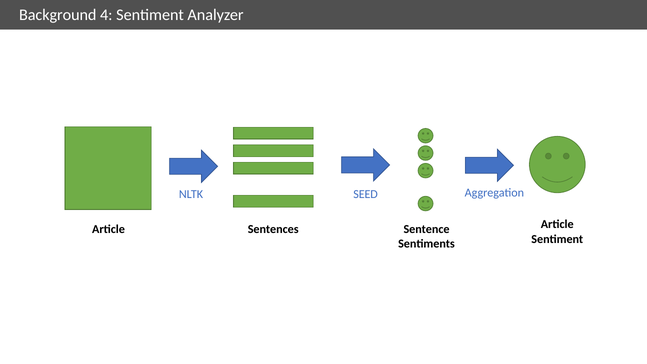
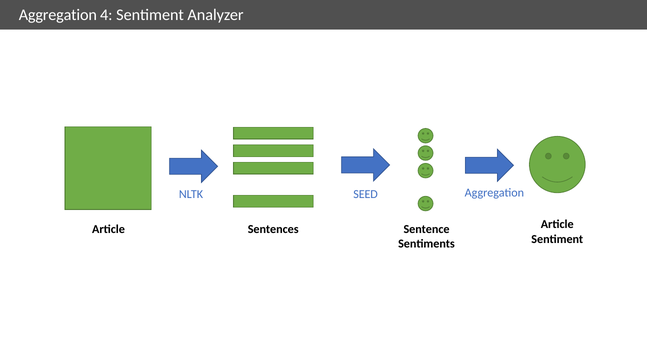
Background at (58, 15): Background -> Aggregation
